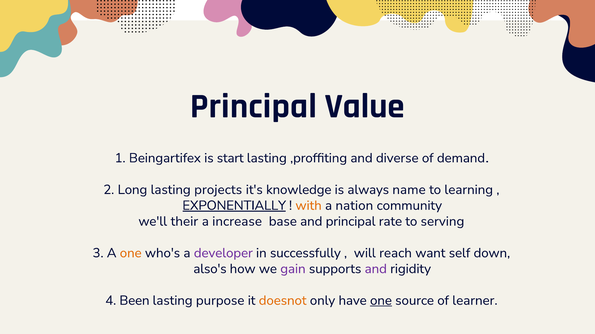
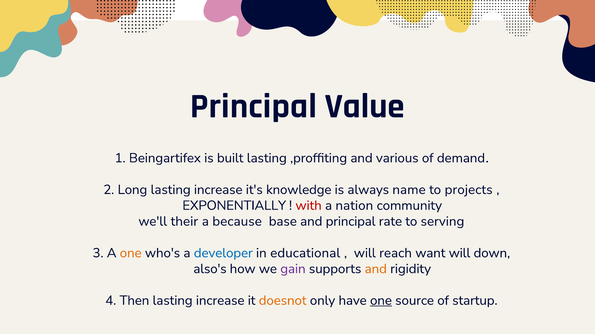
start: start -> built
diverse: diverse -> various
Long lasting projects: projects -> increase
learning: learning -> projects
EXPONENTIALLY underline: present -> none
with colour: orange -> red
increase: increase -> because
developer colour: purple -> blue
successfully: successfully -> educational
want self: self -> will
and at (376, 269) colour: purple -> orange
Been: Been -> Then
purpose at (220, 301): purpose -> increase
learner: learner -> startup
